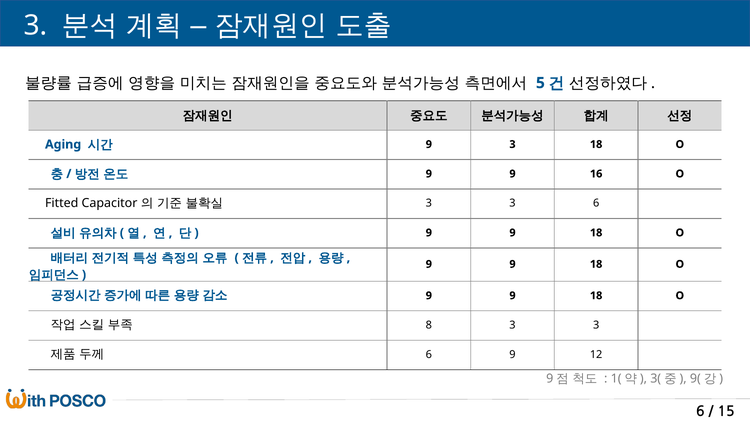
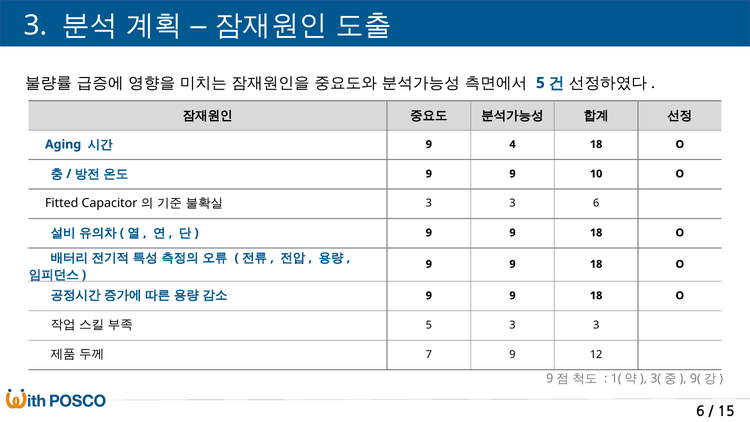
9 3: 3 -> 4
16: 16 -> 10
8 at (429, 325): 8 -> 5
6 at (429, 354): 6 -> 7
